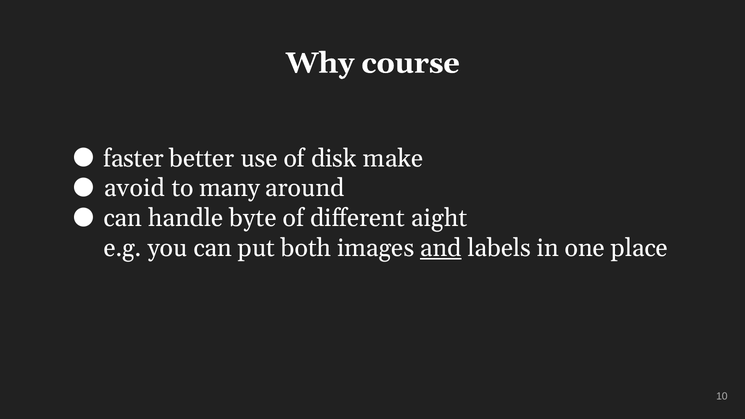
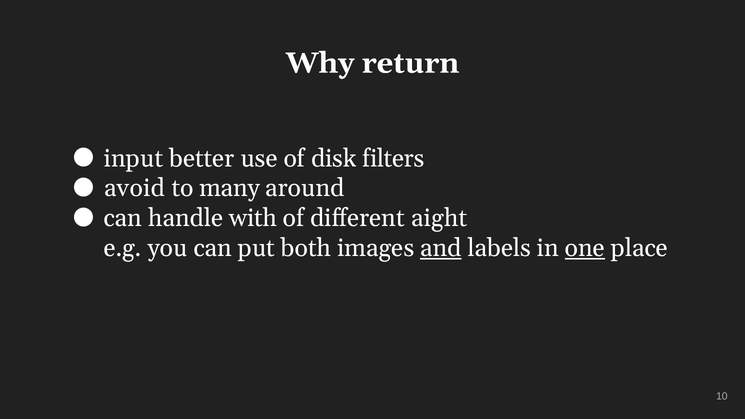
course: course -> return
faster: faster -> input
make: make -> filters
byte: byte -> with
one underline: none -> present
